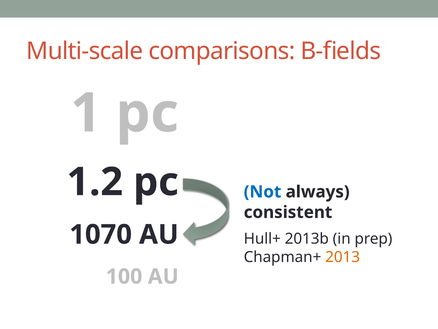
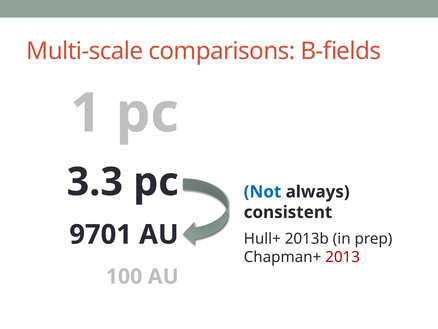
1.2: 1.2 -> 3.3
1070: 1070 -> 9701
2013 colour: orange -> red
